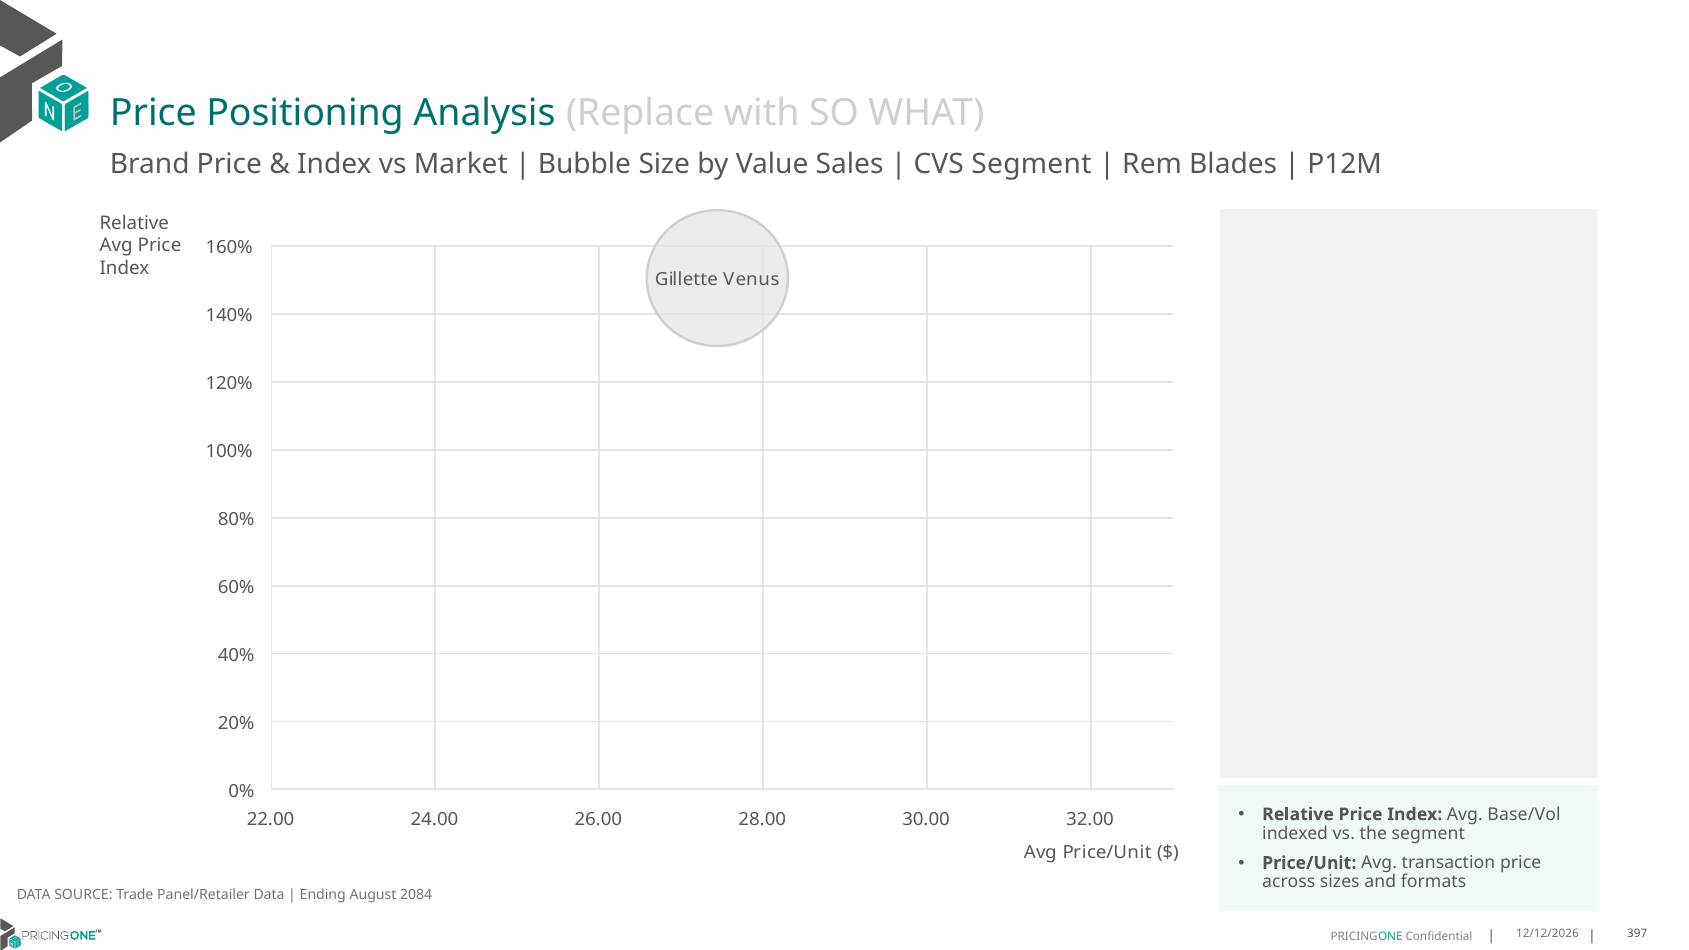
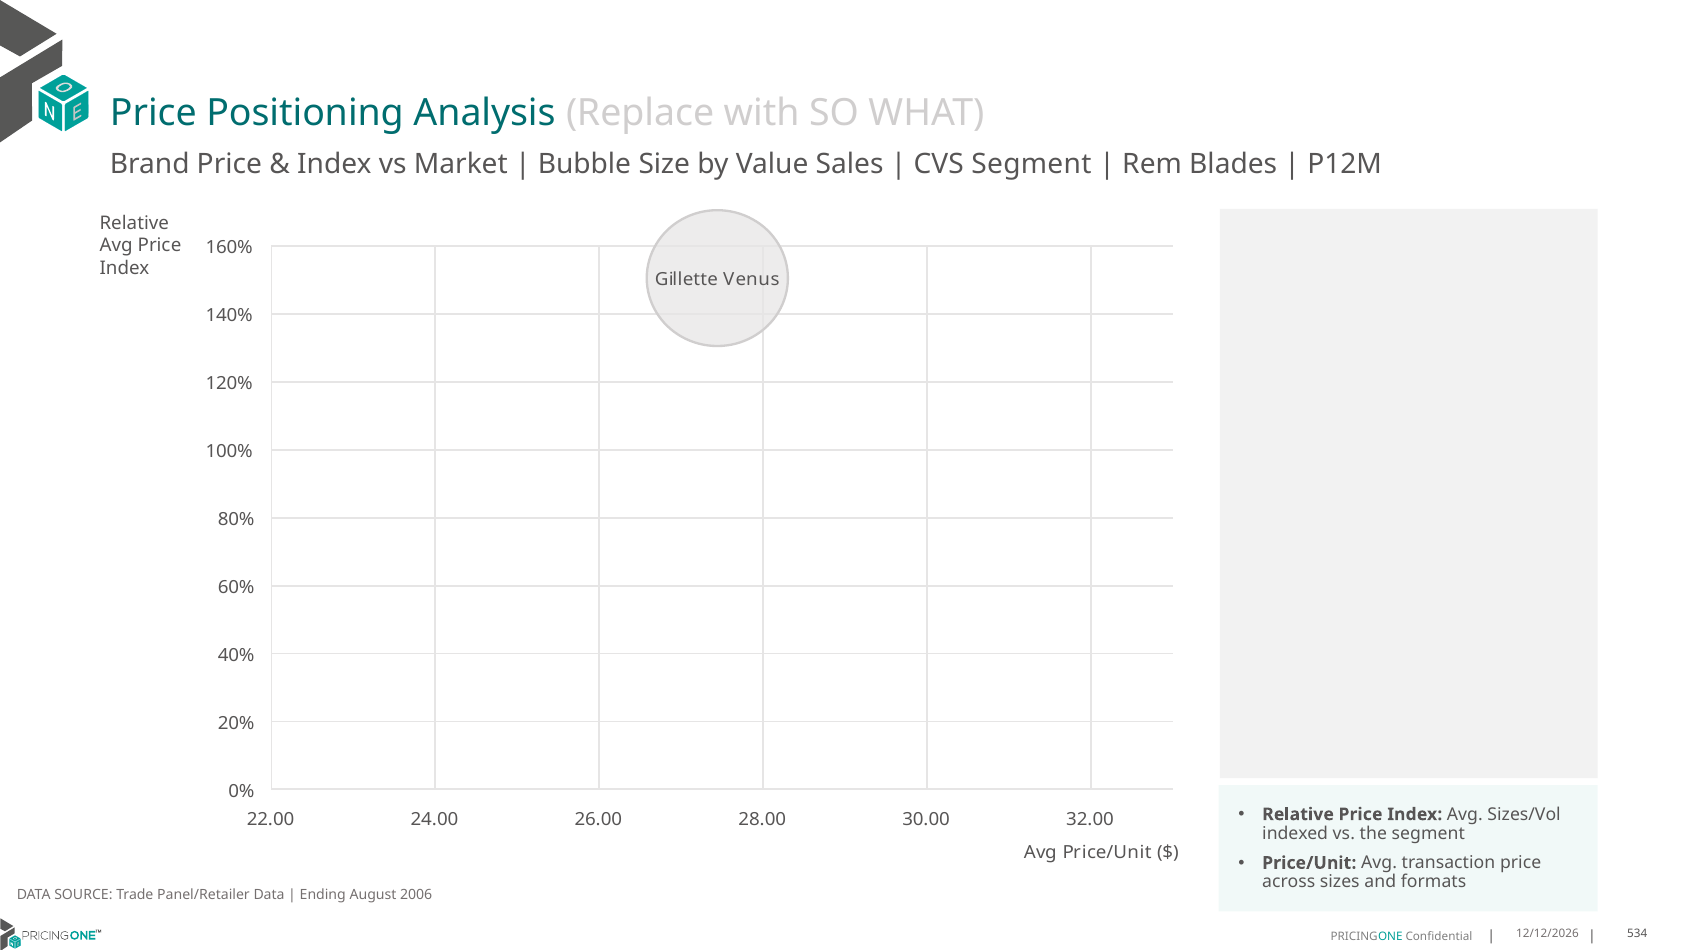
Base/Vol: Base/Vol -> Sizes/Vol
2084: 2084 -> 2006
397: 397 -> 534
